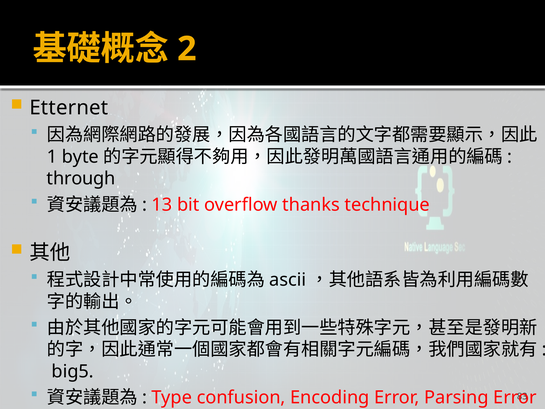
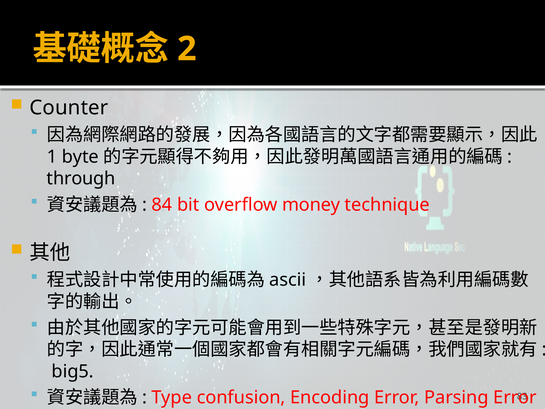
Etternet: Etternet -> Counter
13: 13 -> 84
thanks: thanks -> money
